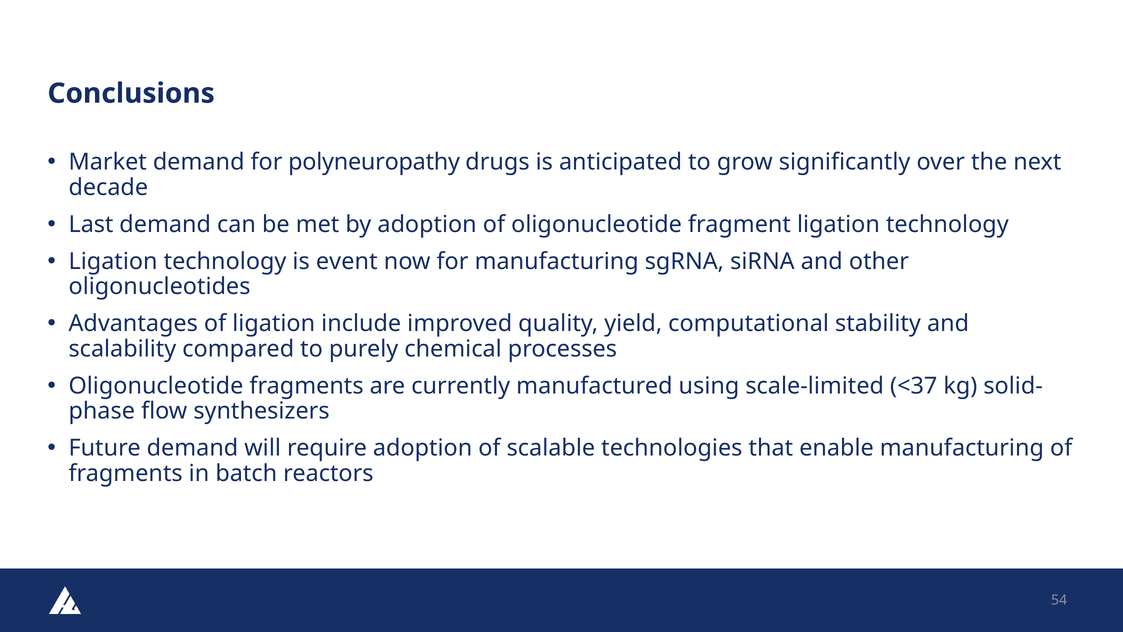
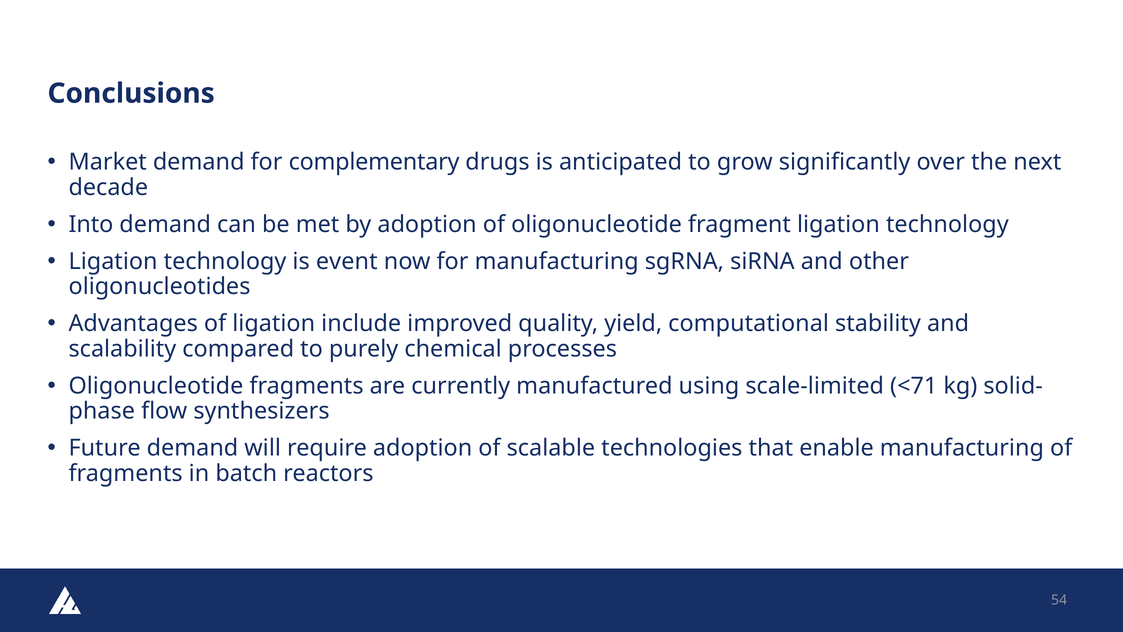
polyneuropathy: polyneuropathy -> complementary
Last: Last -> Into
<37: <37 -> <71
